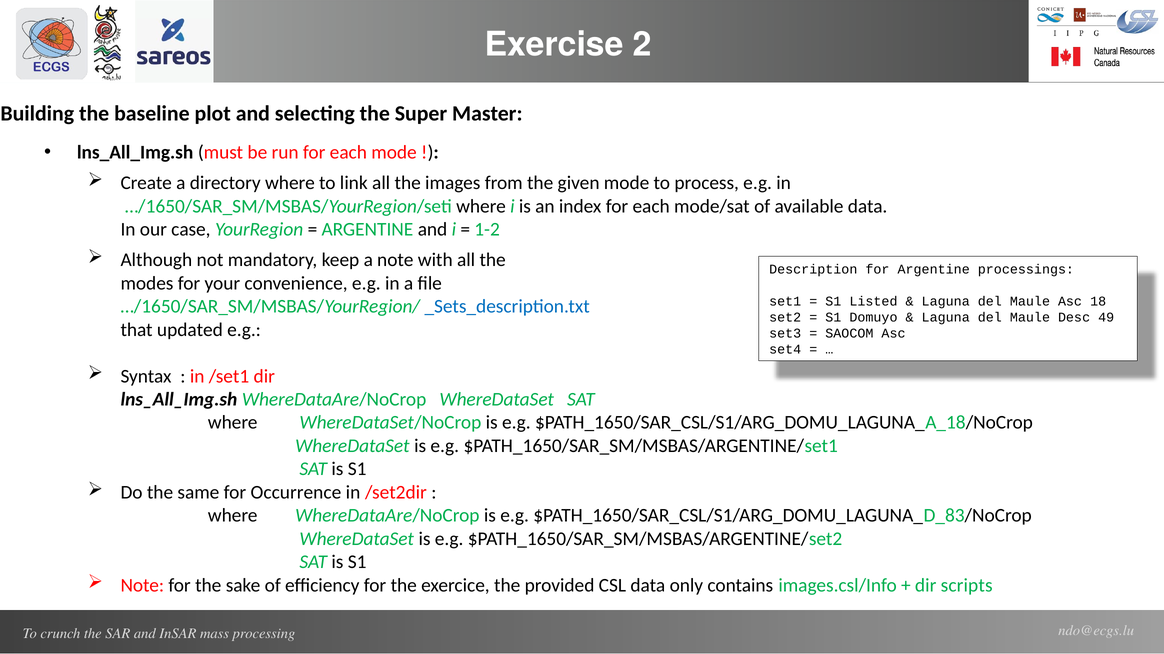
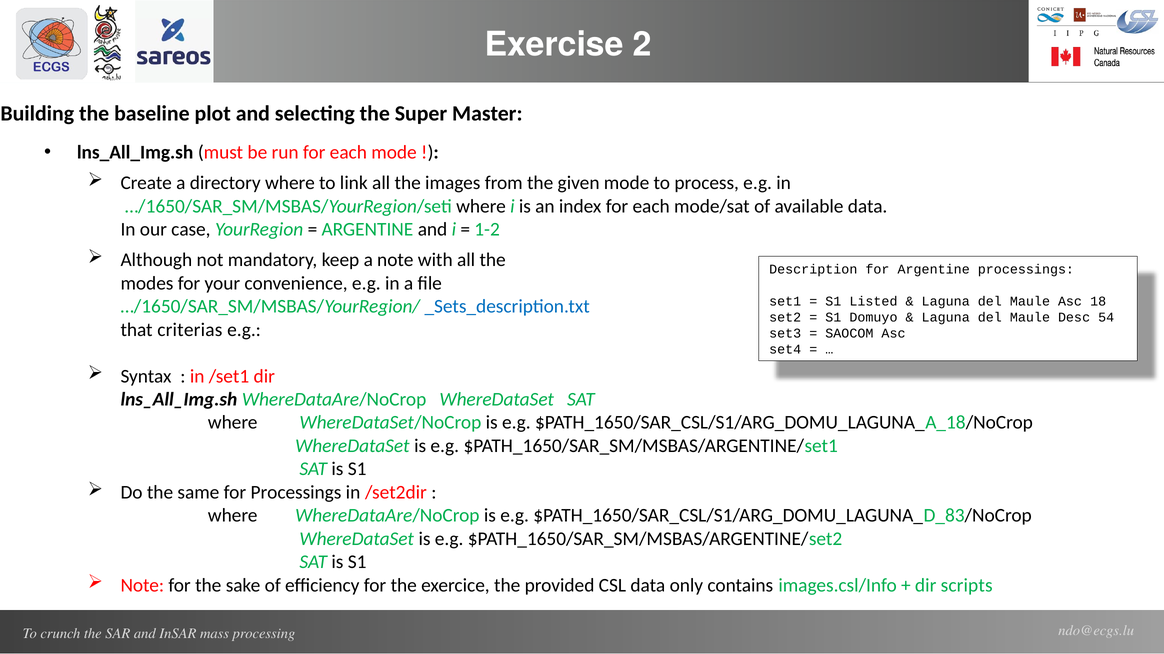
49: 49 -> 54
updated: updated -> criterias
for Occurrence: Occurrence -> Processings
